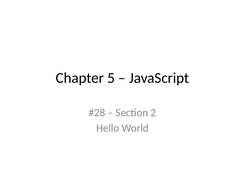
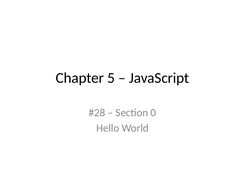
2: 2 -> 0
